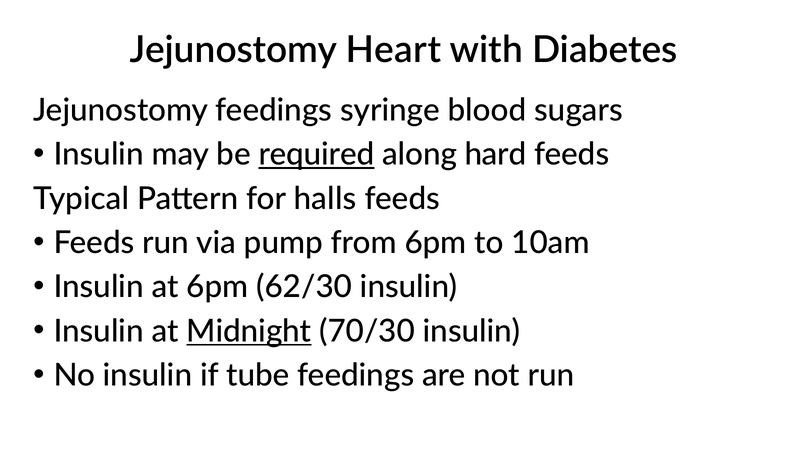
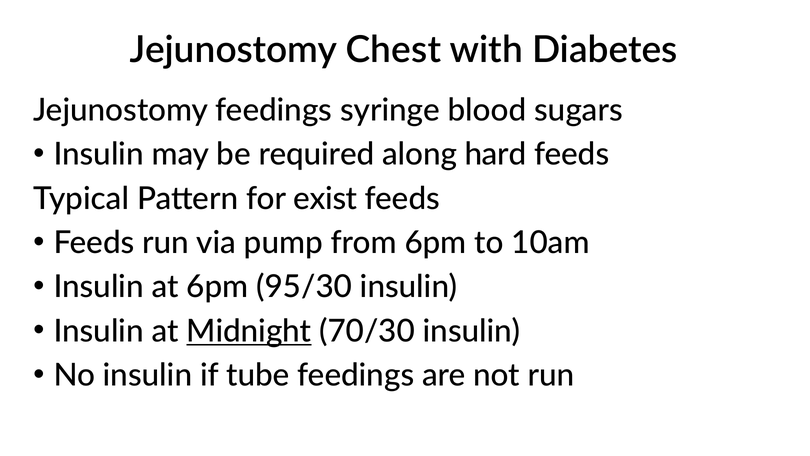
Heart: Heart -> Chest
required underline: present -> none
halls: halls -> exist
62/30: 62/30 -> 95/30
